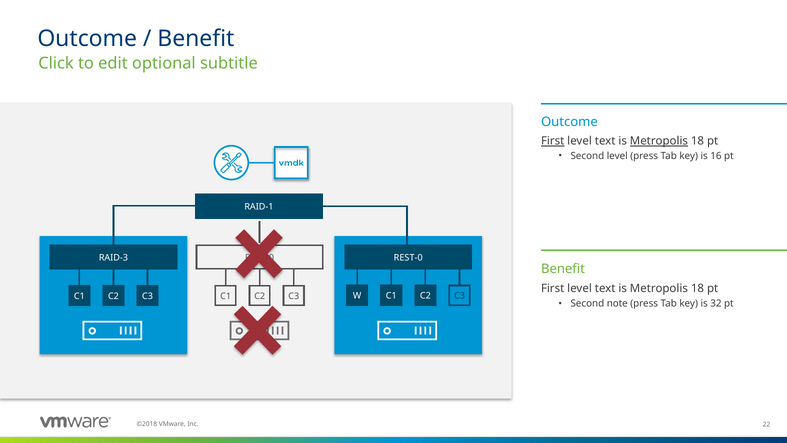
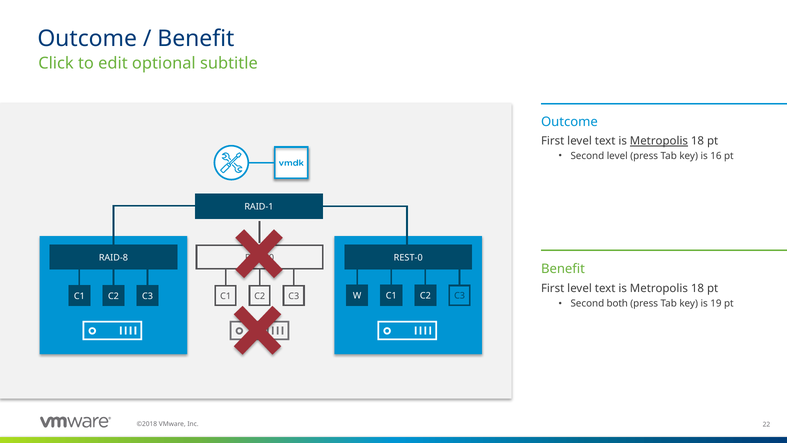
First at (553, 141) underline: present -> none
RAID-3: RAID-3 -> RAID-8
note: note -> both
32: 32 -> 19
